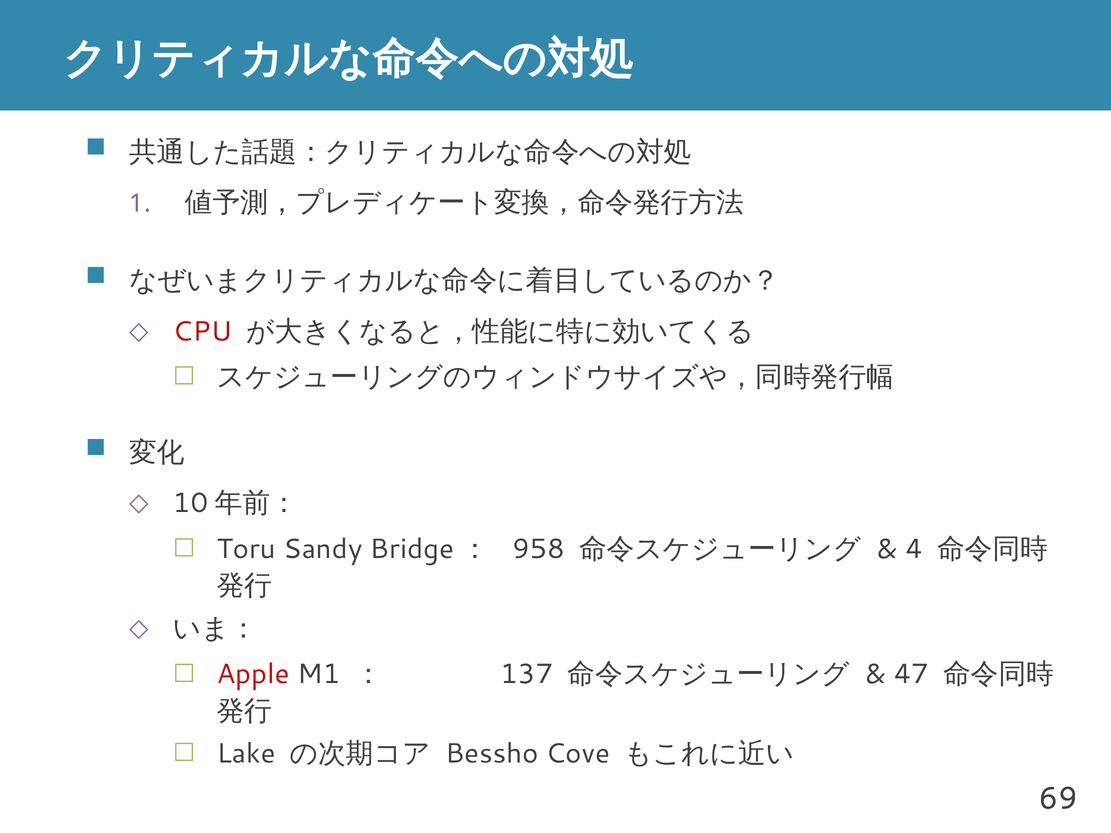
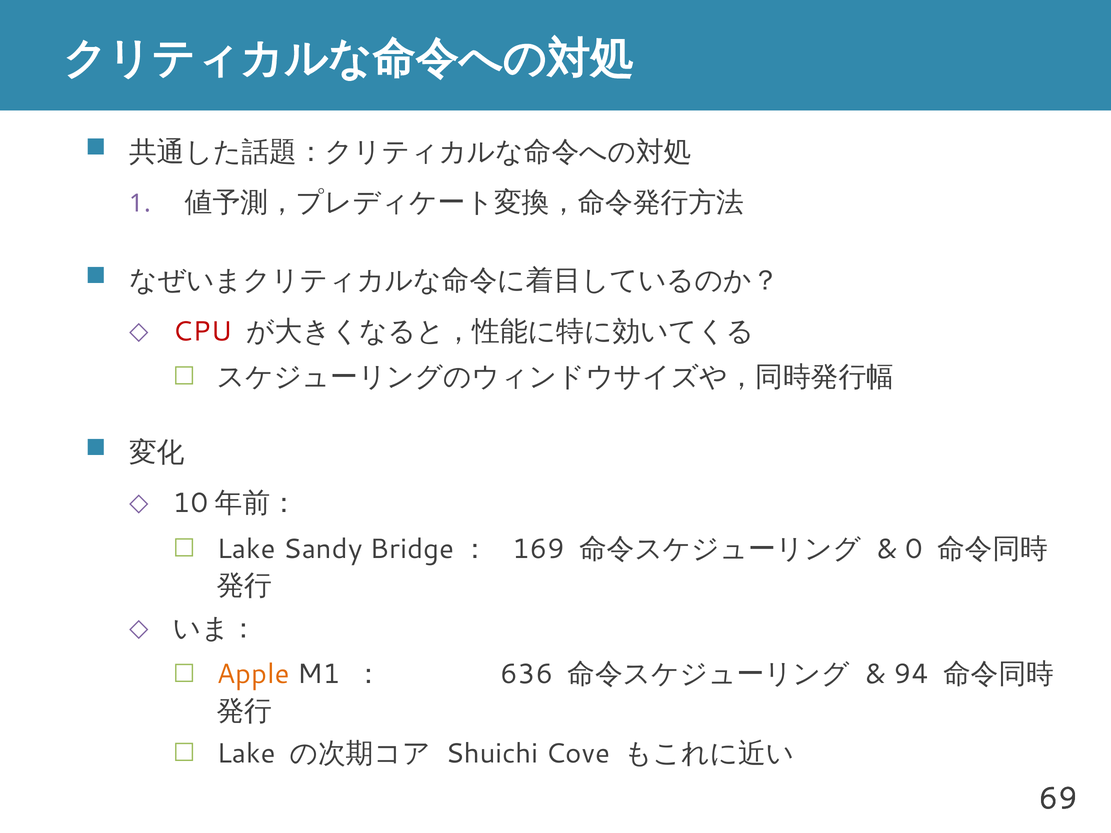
Toru at (246, 549): Toru -> Lake
958: 958 -> 169
4: 4 -> 0
Apple colour: red -> orange
137: 137 -> 636
47: 47 -> 94
Bessho: Bessho -> Shuichi
